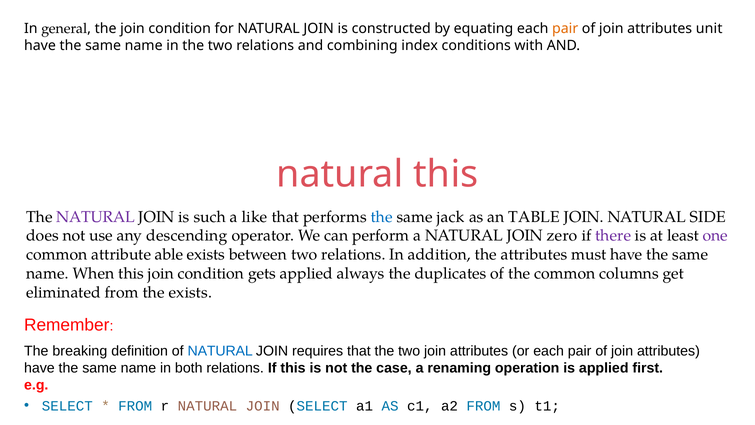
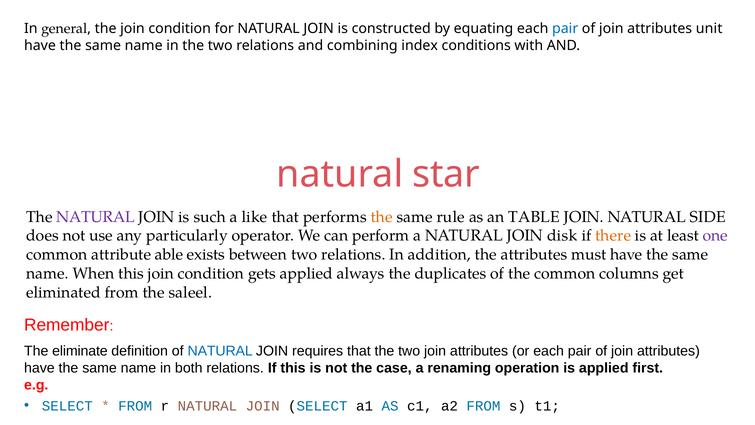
pair at (565, 28) colour: orange -> blue
natural this: this -> star
the at (382, 217) colour: blue -> orange
jack: jack -> rule
descending: descending -> particularly
zero: zero -> disk
there colour: purple -> orange
the exists: exists -> saleel
breaking: breaking -> eliminate
